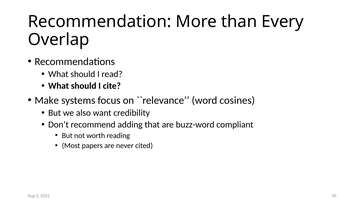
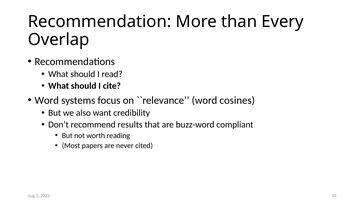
Make at (47, 100): Make -> Word
adding: adding -> results
